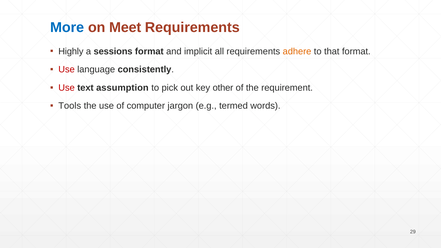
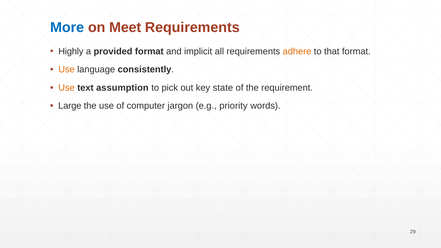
sessions: sessions -> provided
Use at (67, 70) colour: red -> orange
Use at (67, 88) colour: red -> orange
other: other -> state
Tools: Tools -> Large
termed: termed -> priority
